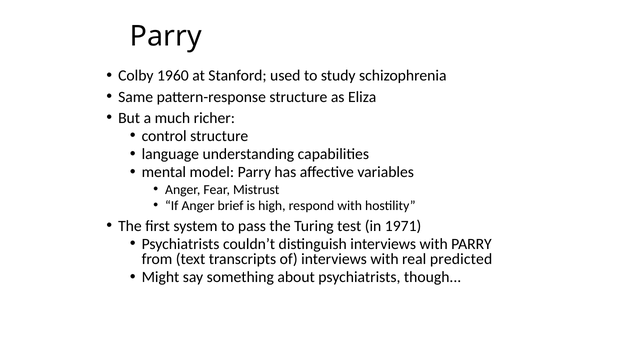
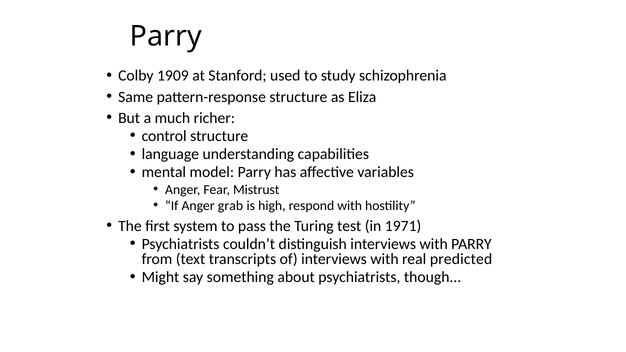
1960: 1960 -> 1909
brief: brief -> grab
